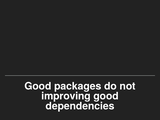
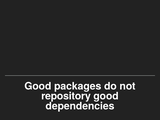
improving: improving -> repository
